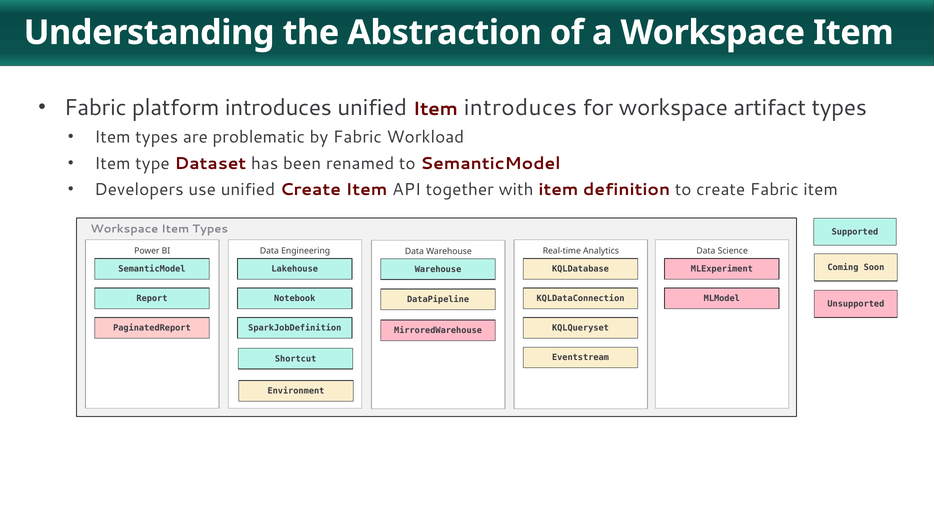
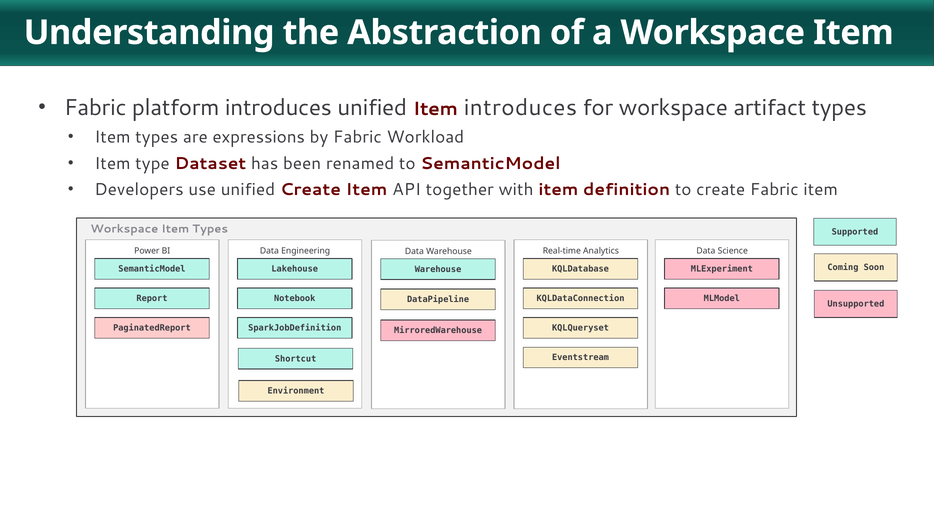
problematic: problematic -> expressions
